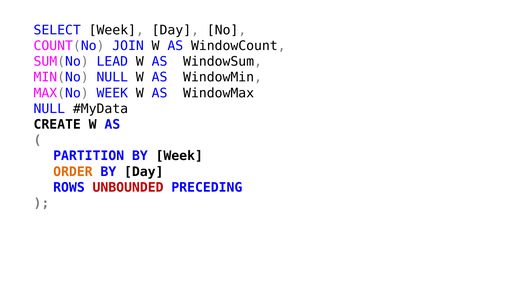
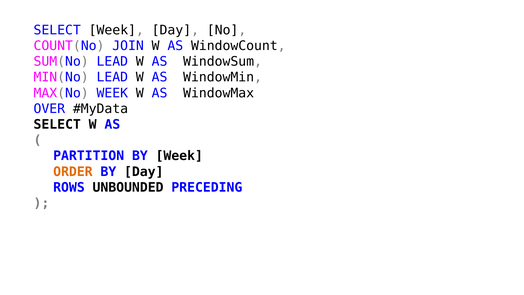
MIN(No NULL: NULL -> LEAD
NULL at (49, 109): NULL -> OVER
CREATE at (57, 124): CREATE -> SELECT
UNBOUNDED colour: red -> black
